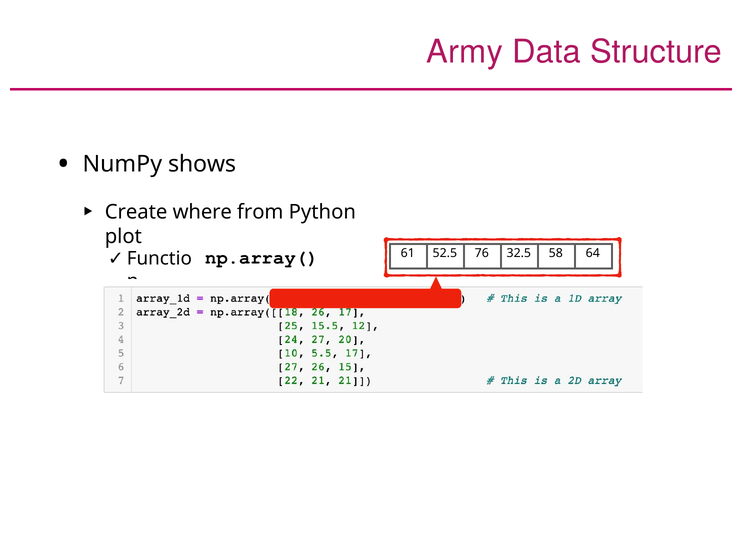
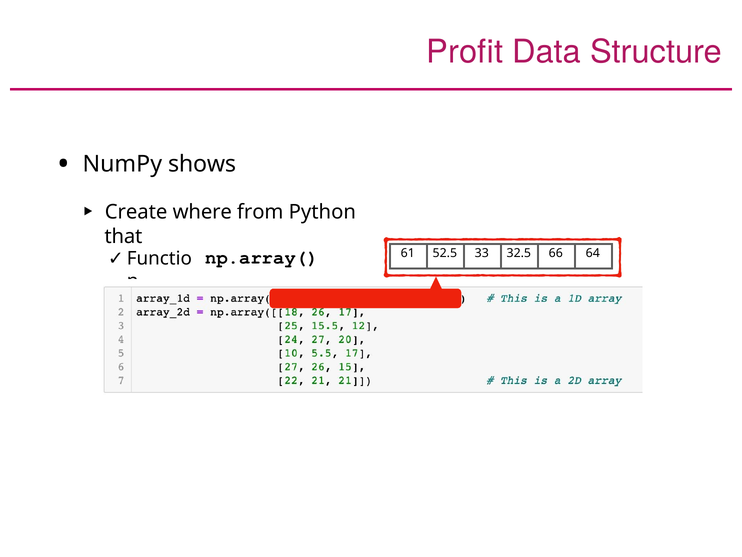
Army: Army -> Profit
plot: plot -> that
76: 76 -> 33
58: 58 -> 66
